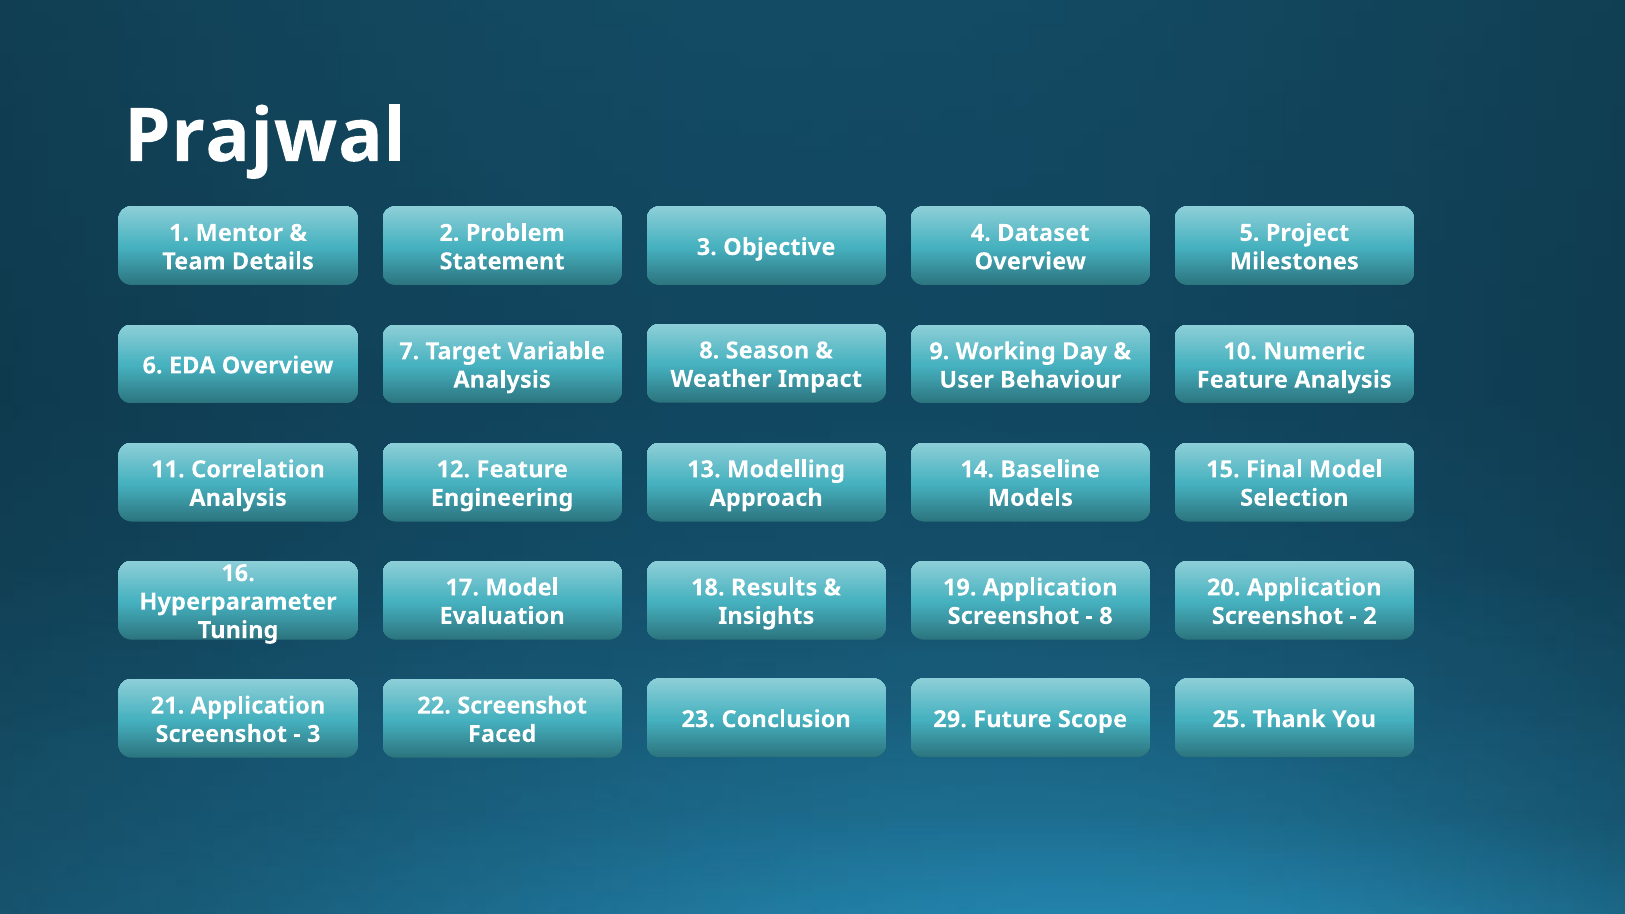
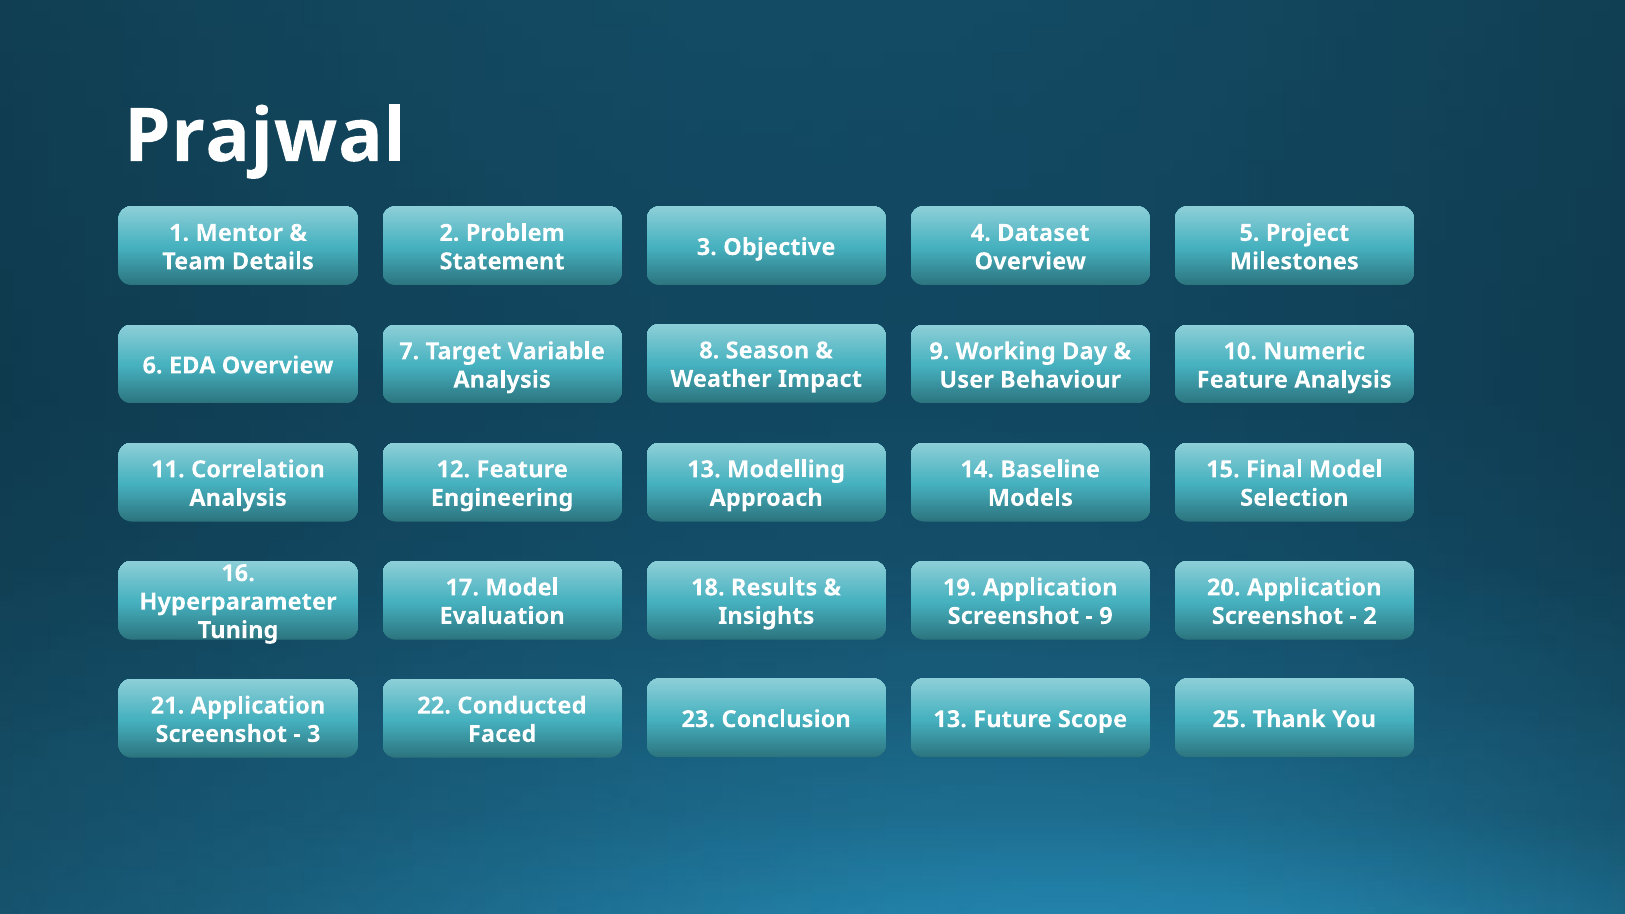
8 at (1106, 616): 8 -> 9
22 Screenshot: Screenshot -> Conducted
Conclusion 29: 29 -> 13
